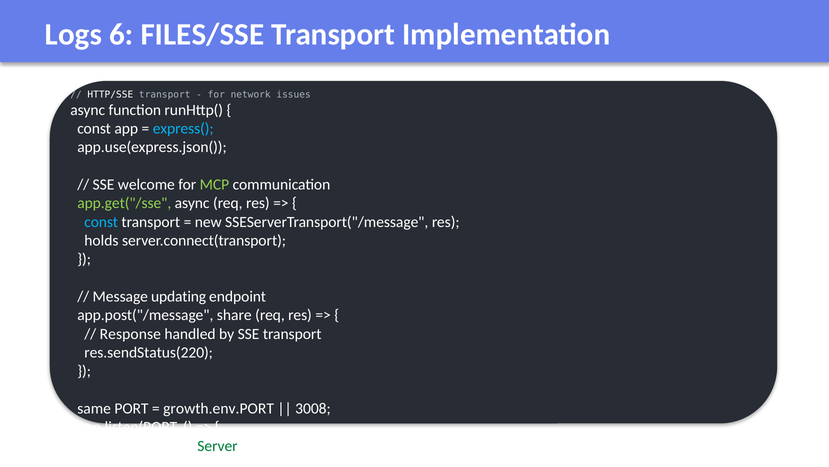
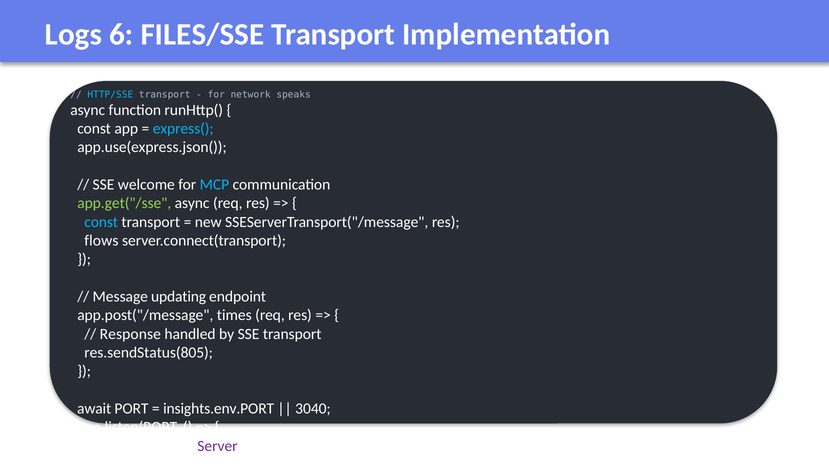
HTTP/SSE colour: white -> light blue
issues: issues -> speaks
MCP colour: light green -> light blue
holds: holds -> flows
share: share -> times
res.sendStatus(220: res.sendStatus(220 -> res.sendStatus(805
same: same -> await
growth.env.PORT: growth.env.PORT -> insights.env.PORT
3008: 3008 -> 3040
Server colour: green -> purple
